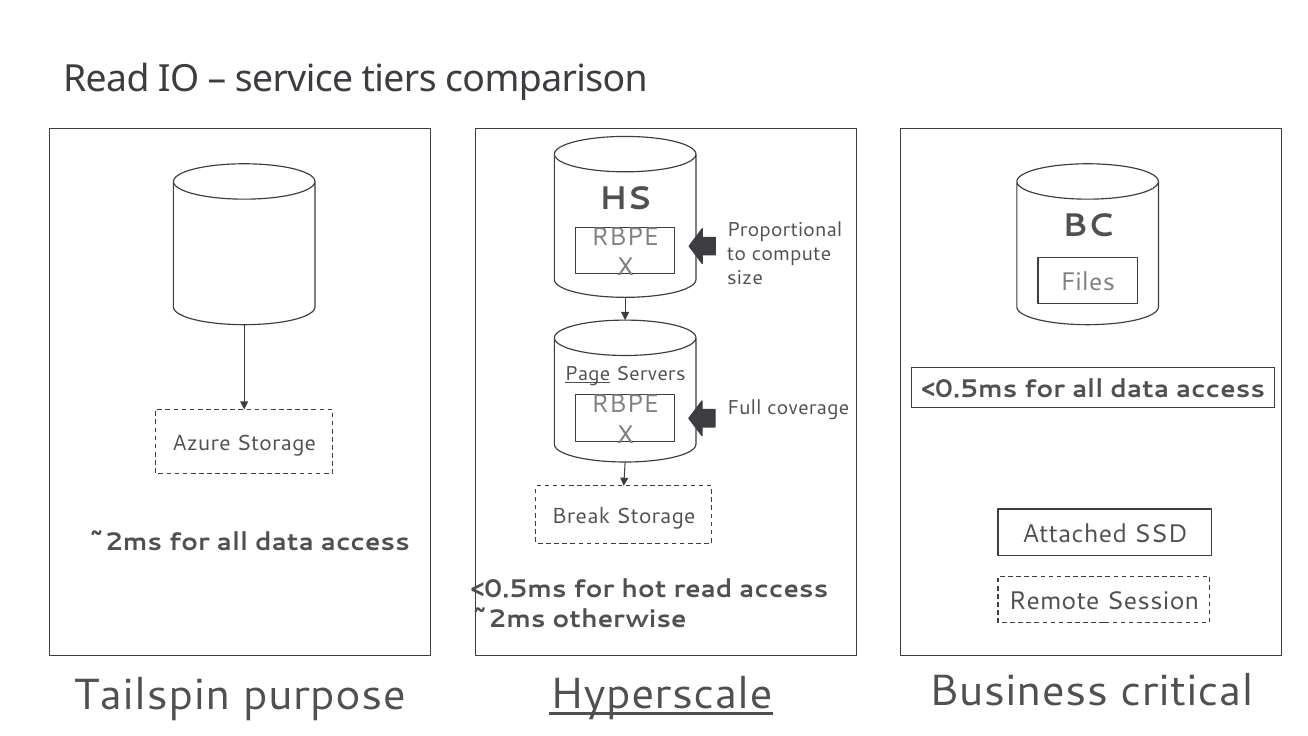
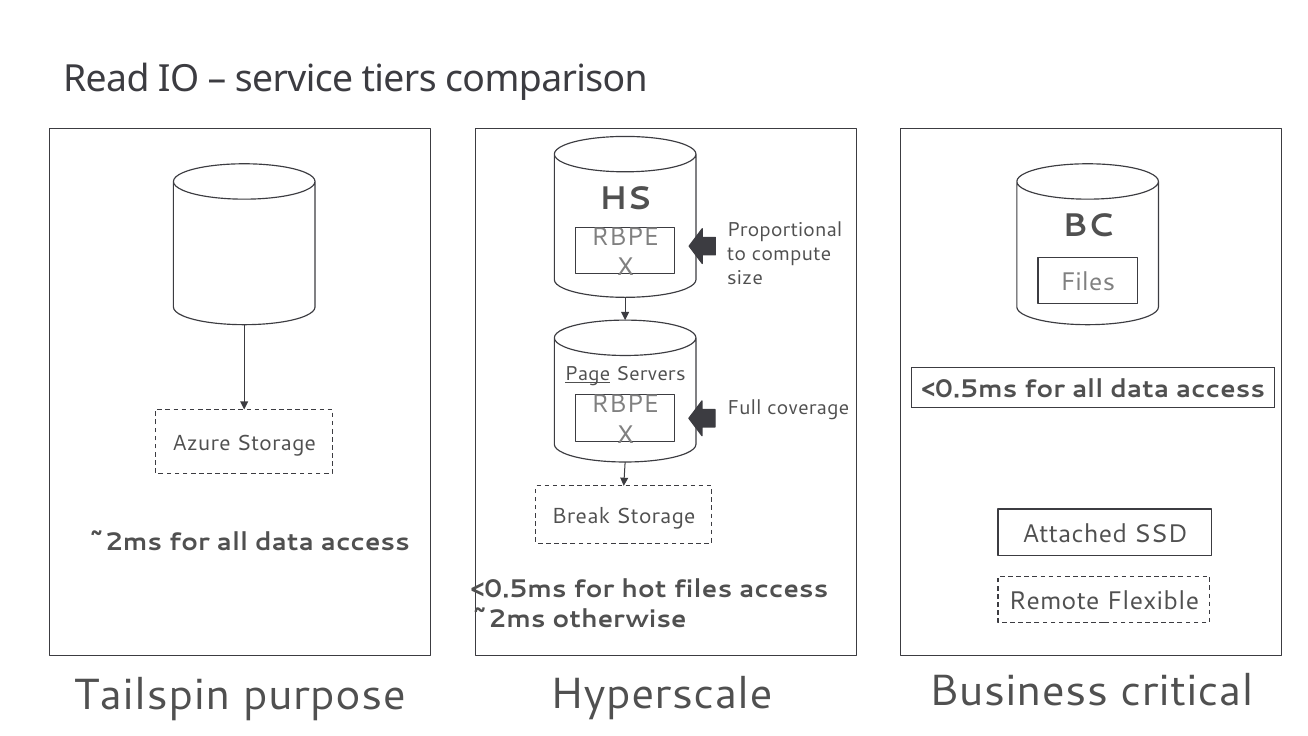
hot read: read -> files
Session: Session -> Flexible
Hyperscale underline: present -> none
